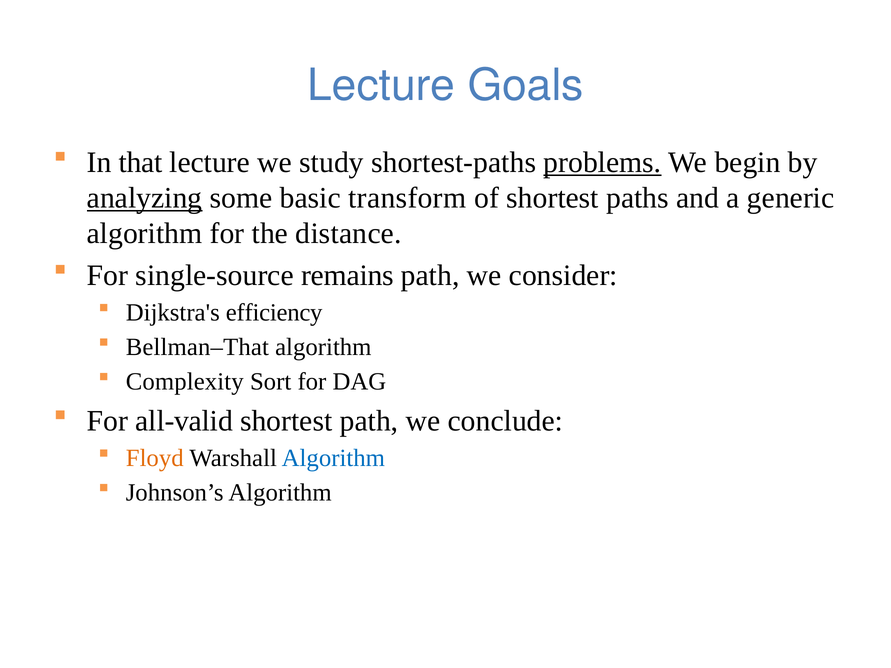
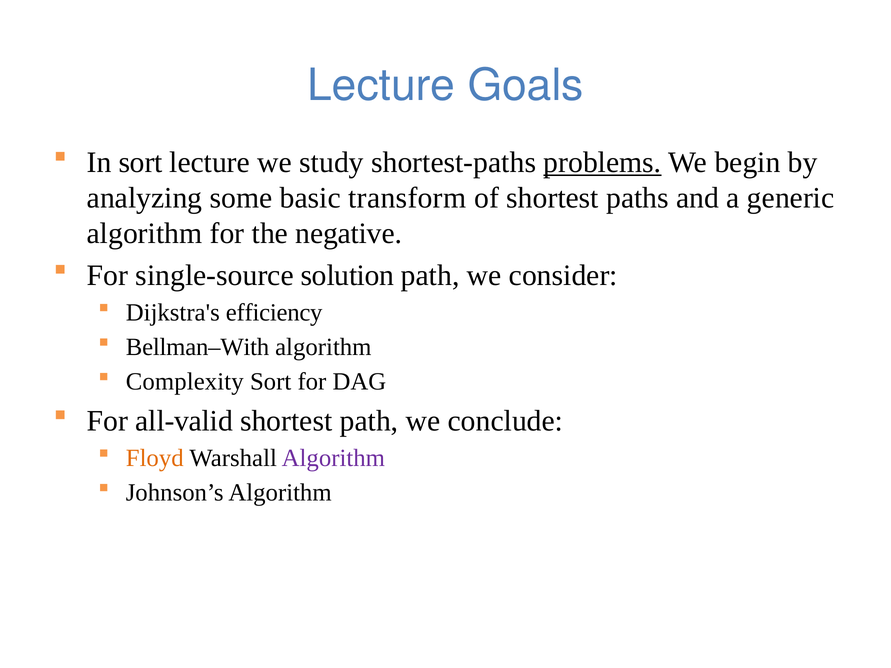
In that: that -> sort
analyzing underline: present -> none
distance: distance -> negative
remains: remains -> solution
Bellman–That: Bellman–That -> Bellman–With
Algorithm at (333, 458) colour: blue -> purple
